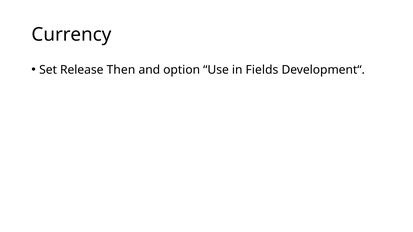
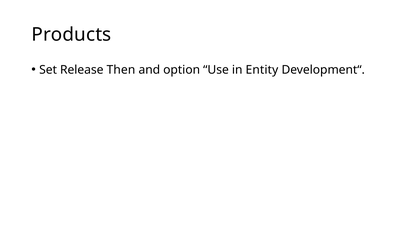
Currency: Currency -> Products
Fields: Fields -> Entity
